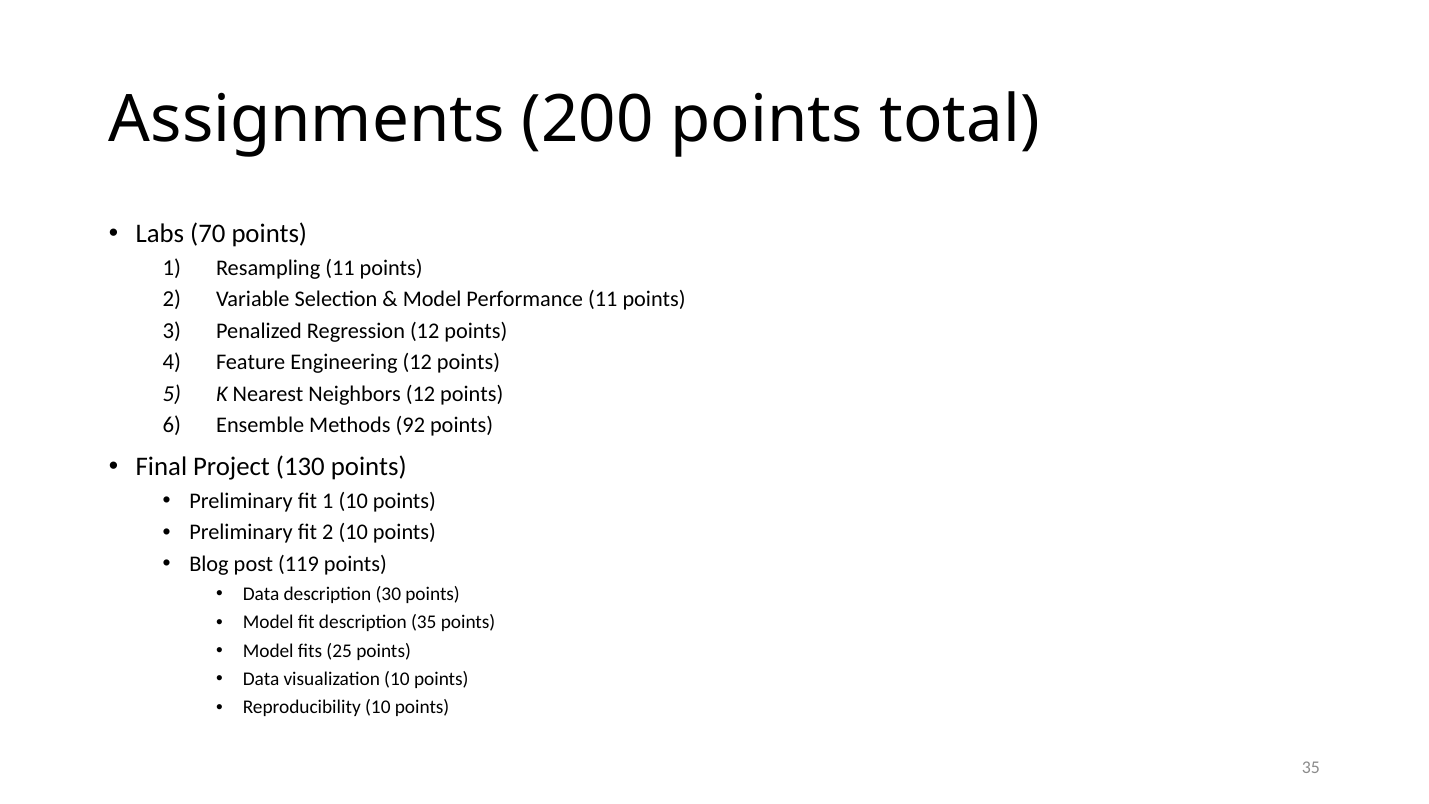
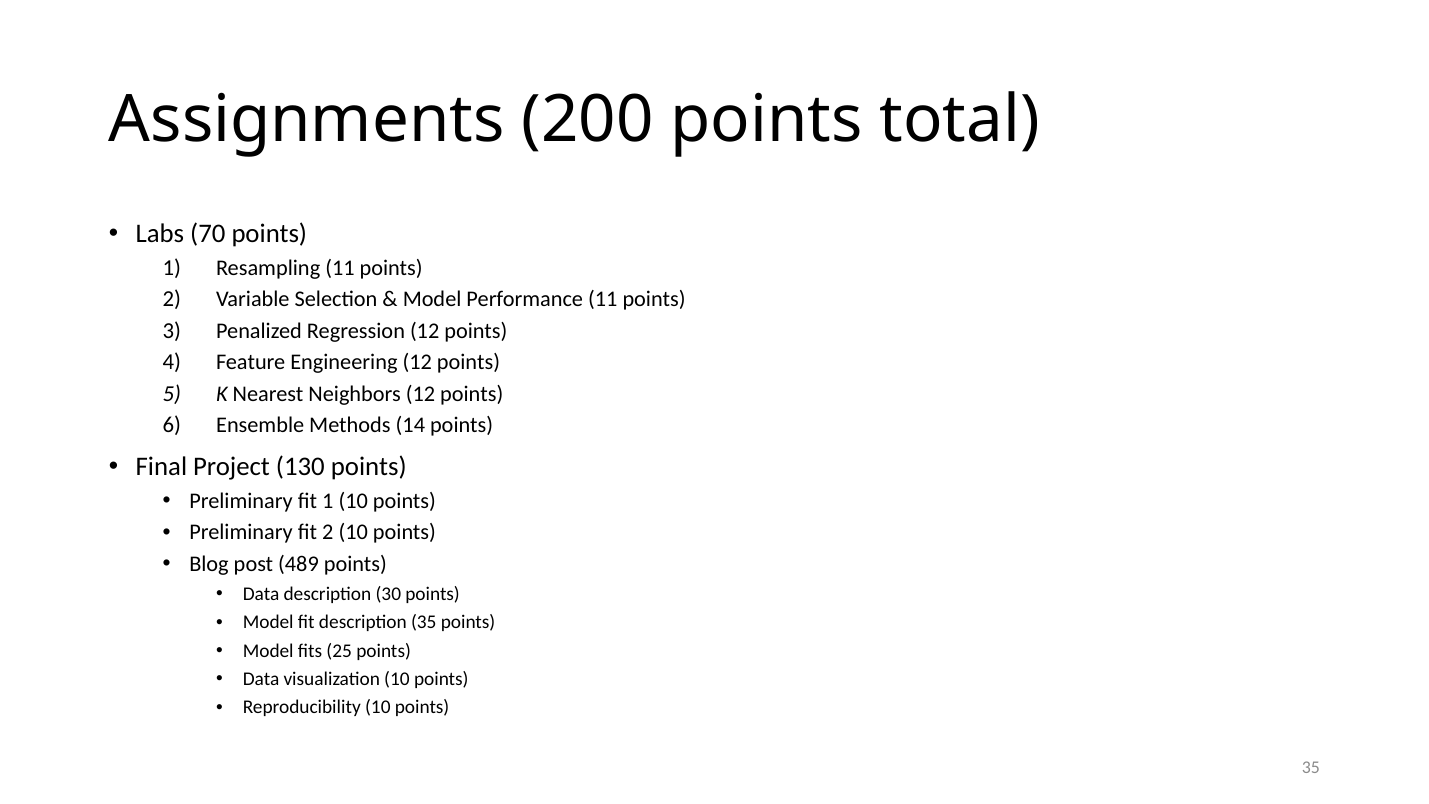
92: 92 -> 14
119: 119 -> 489
